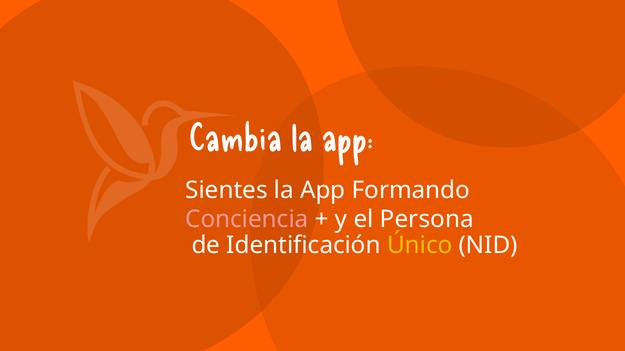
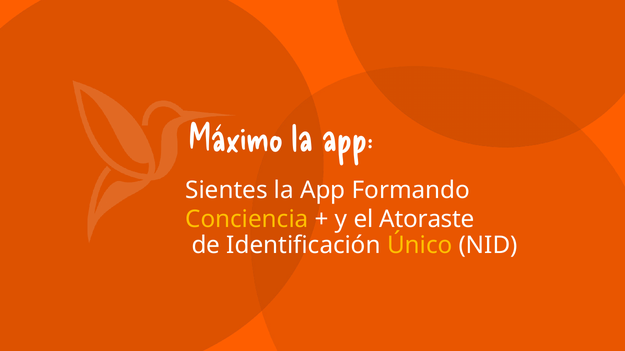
Cambia: Cambia -> Máximo
Conciencia colour: pink -> yellow
Persona: Persona -> Atoraste
